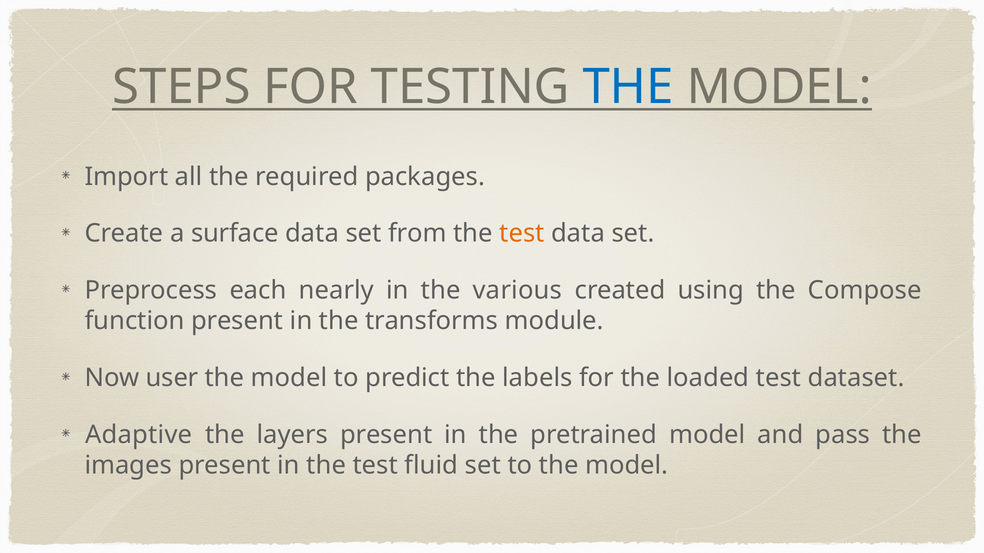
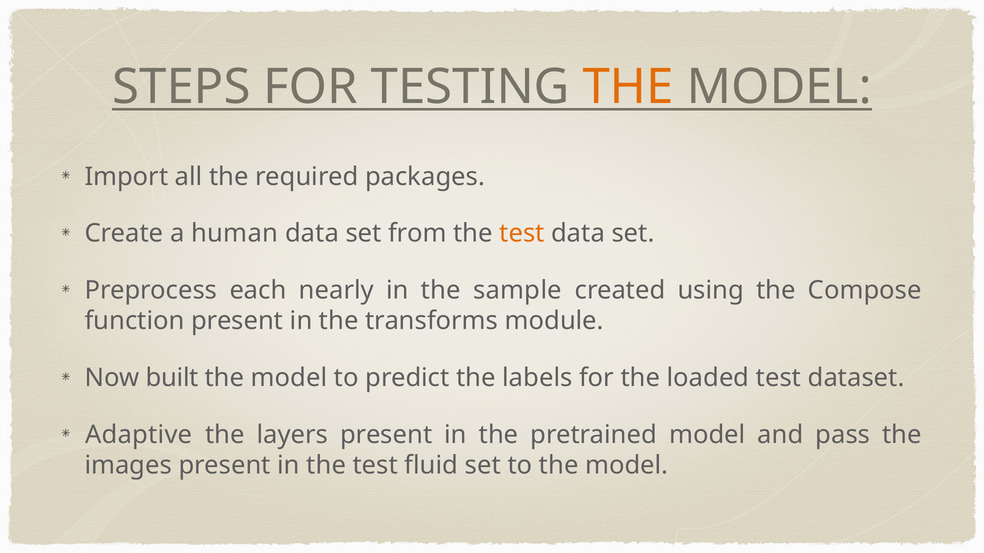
THE at (628, 87) colour: blue -> orange
surface: surface -> human
various: various -> sample
user: user -> built
